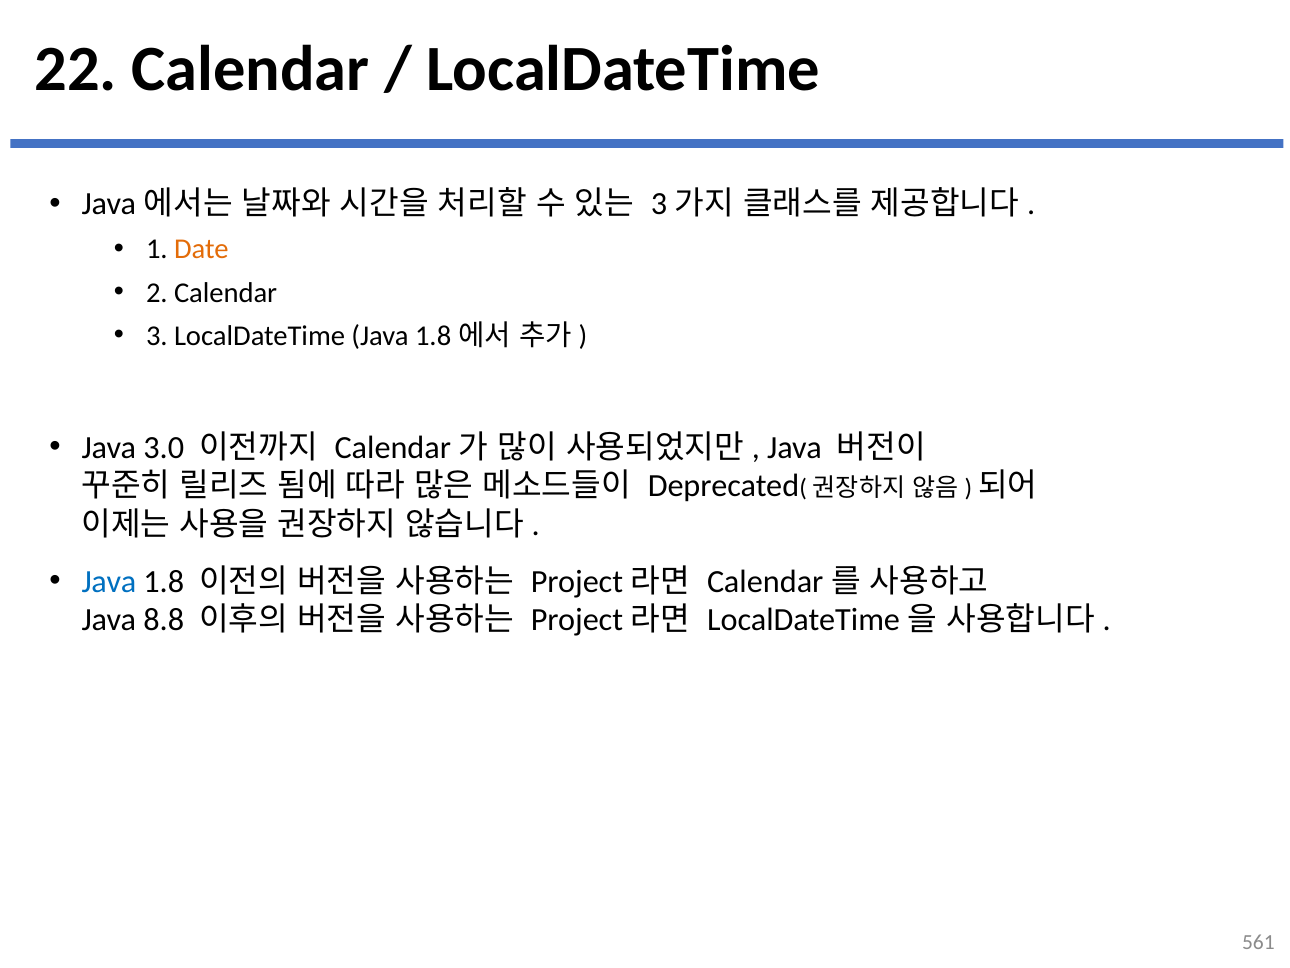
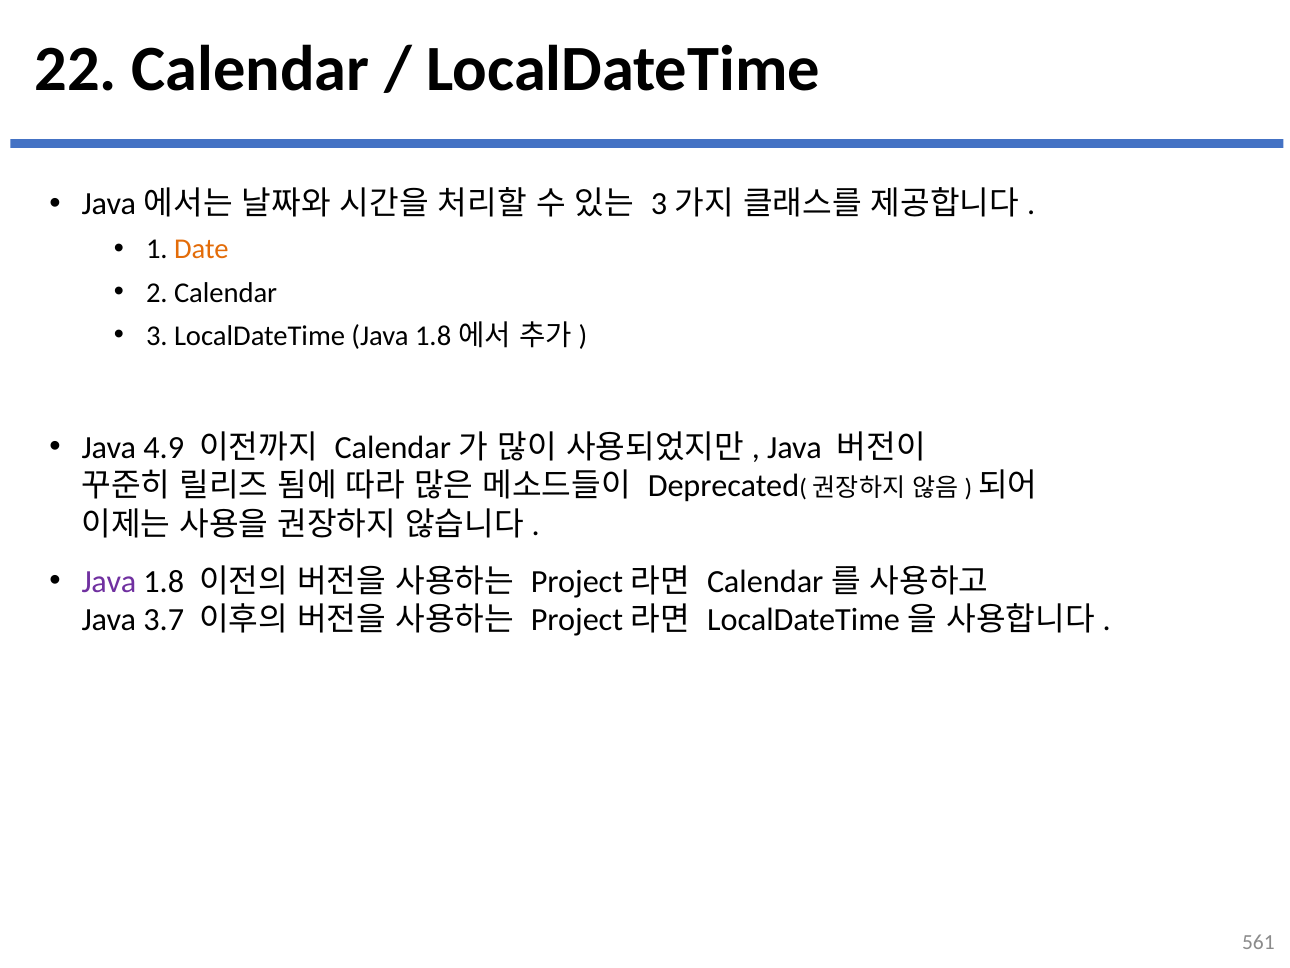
3.0: 3.0 -> 4.9
Java at (109, 581) colour: blue -> purple
8.8: 8.8 -> 3.7
